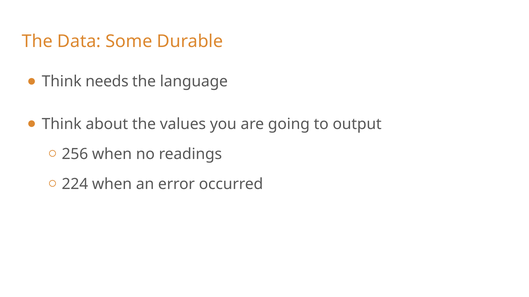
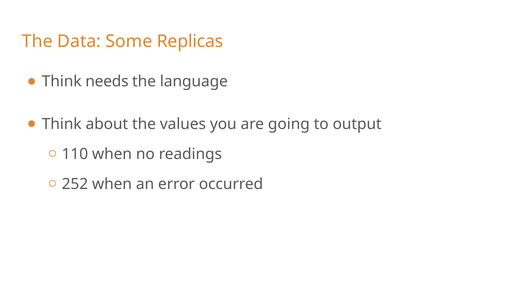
Durable: Durable -> Replicas
256: 256 -> 110
224: 224 -> 252
